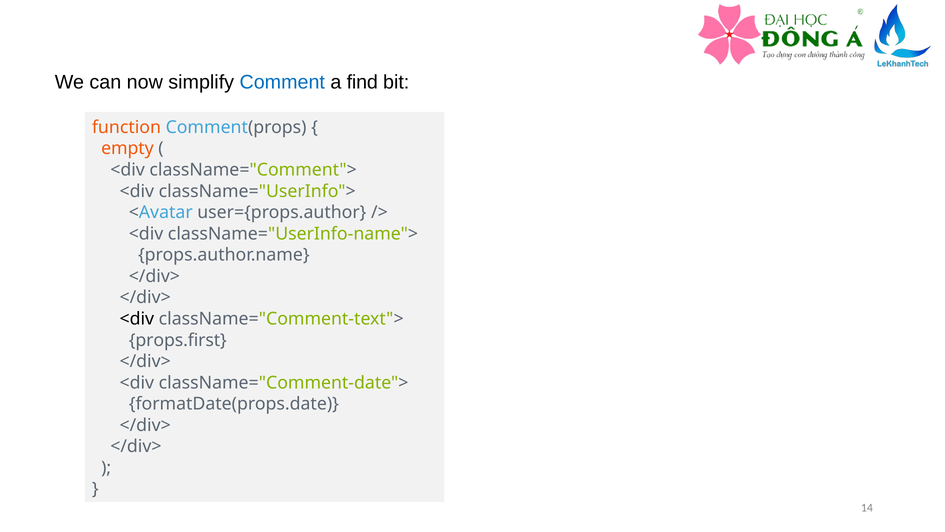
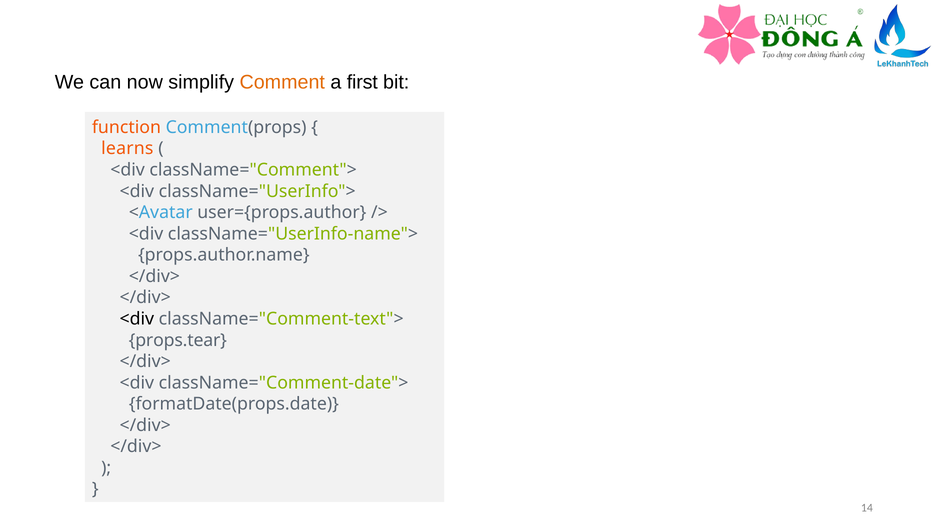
Comment colour: blue -> orange
find: find -> first
empty: empty -> learns
props.first: props.first -> props.tear
